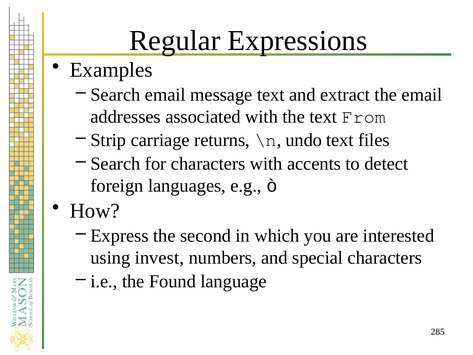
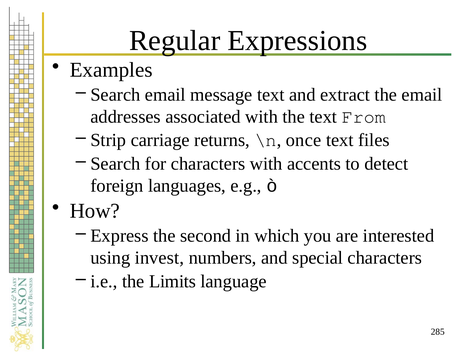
undo: undo -> once
Found: Found -> Limits
